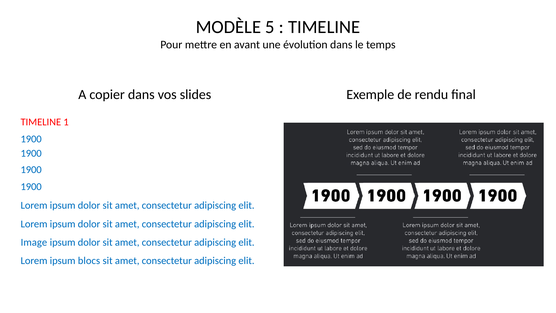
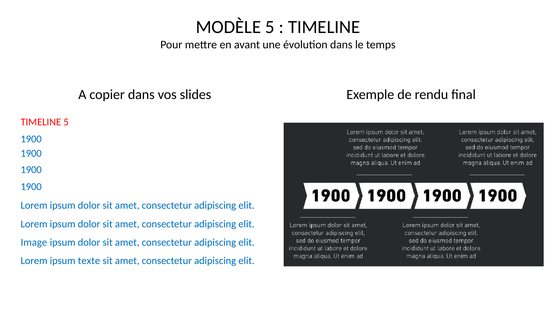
TIMELINE 1: 1 -> 5
blocs: blocs -> texte
